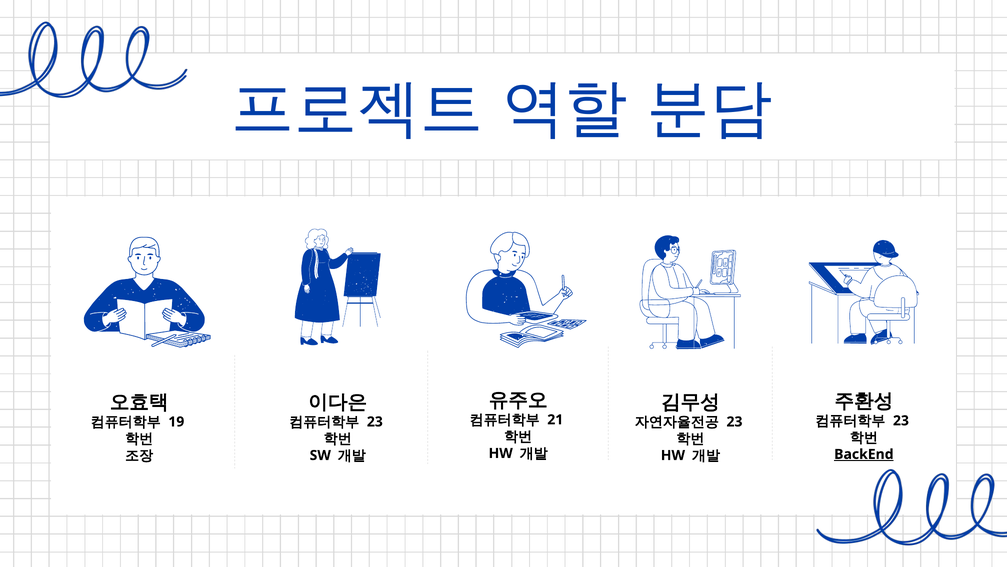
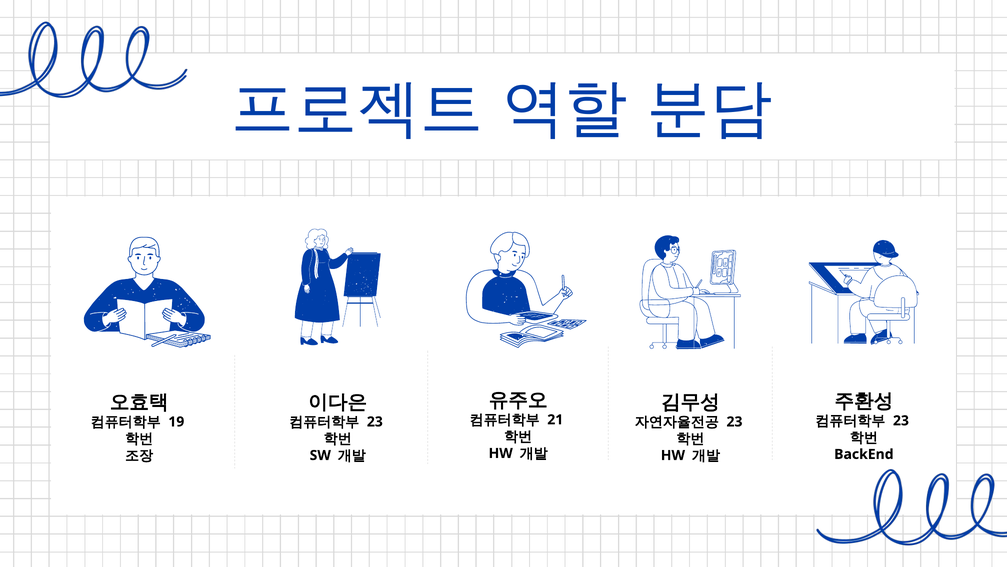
BackEnd underline: present -> none
